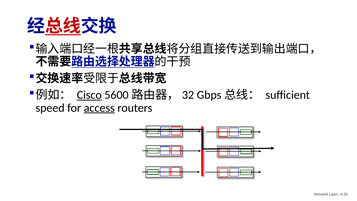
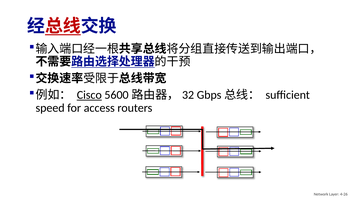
access underline: present -> none
